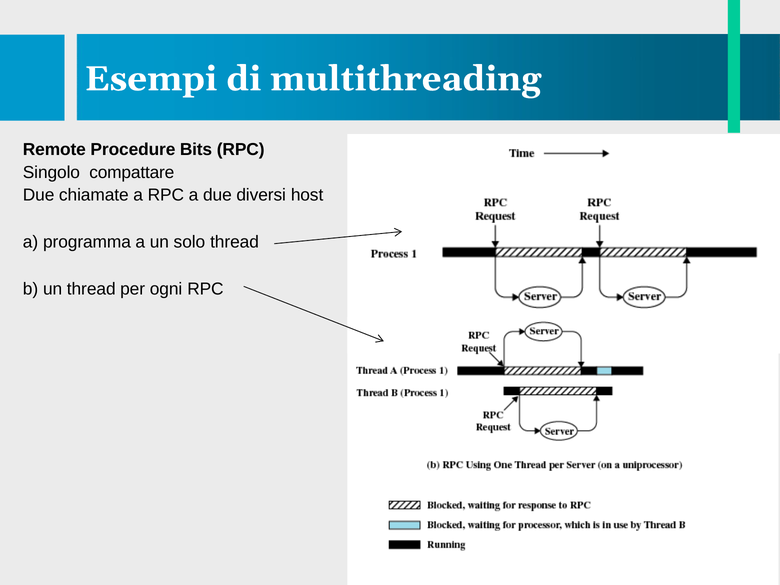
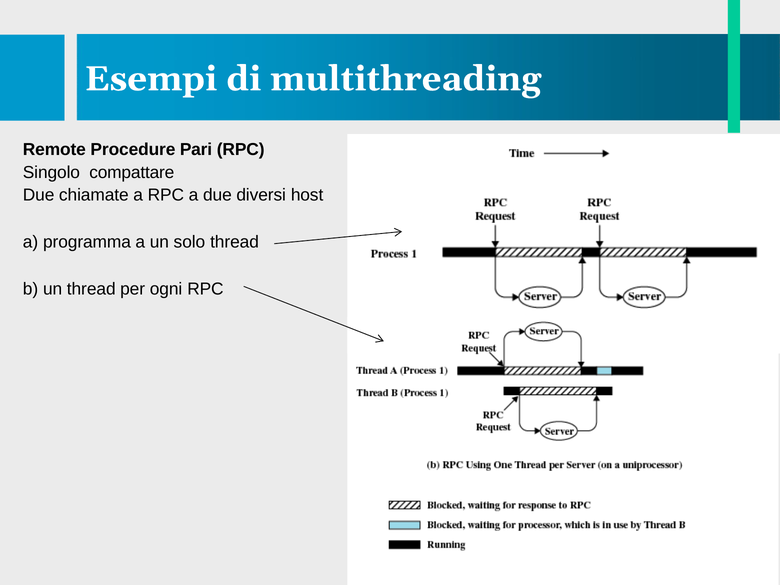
Bits: Bits -> Pari
